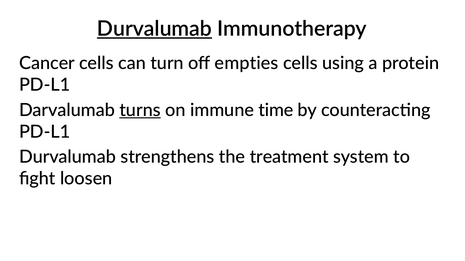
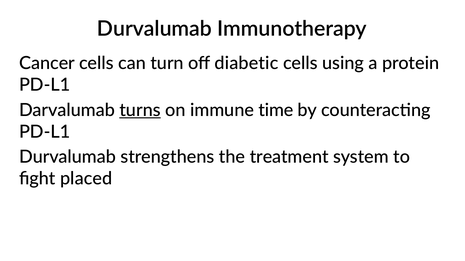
Durvalumab at (154, 29) underline: present -> none
empties: empties -> diabetic
loosen: loosen -> placed
